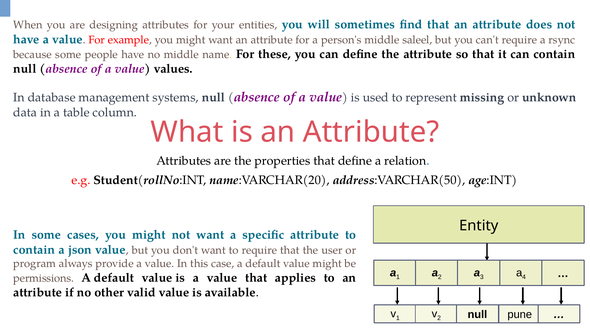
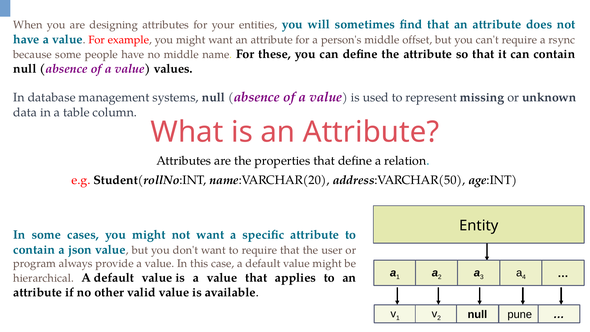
saleel: saleel -> offset
permissions: permissions -> hierarchical
